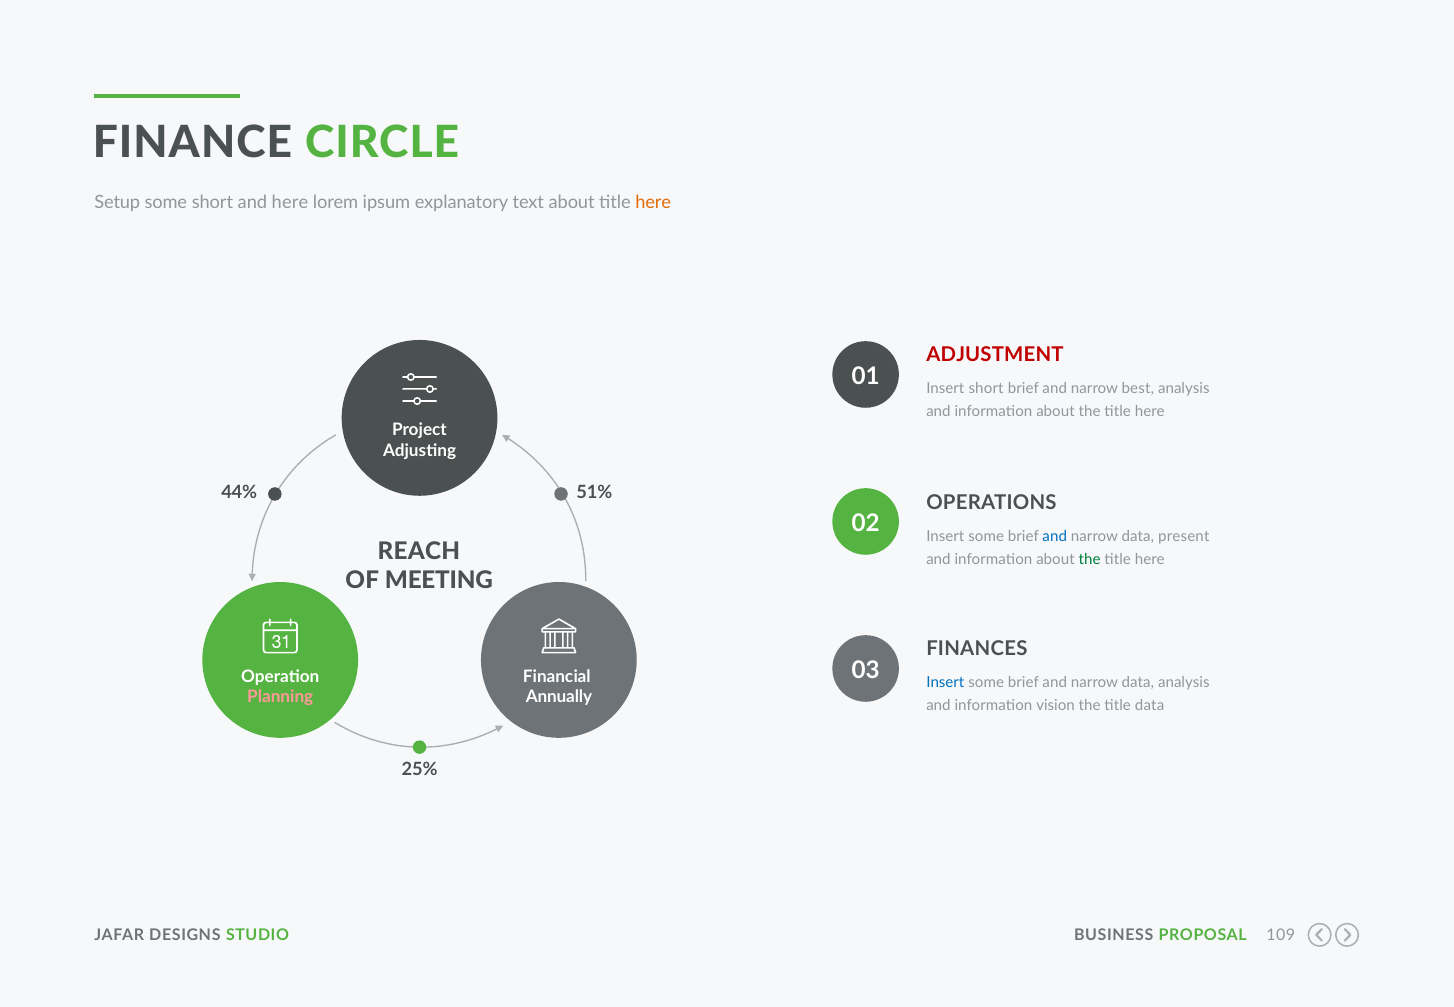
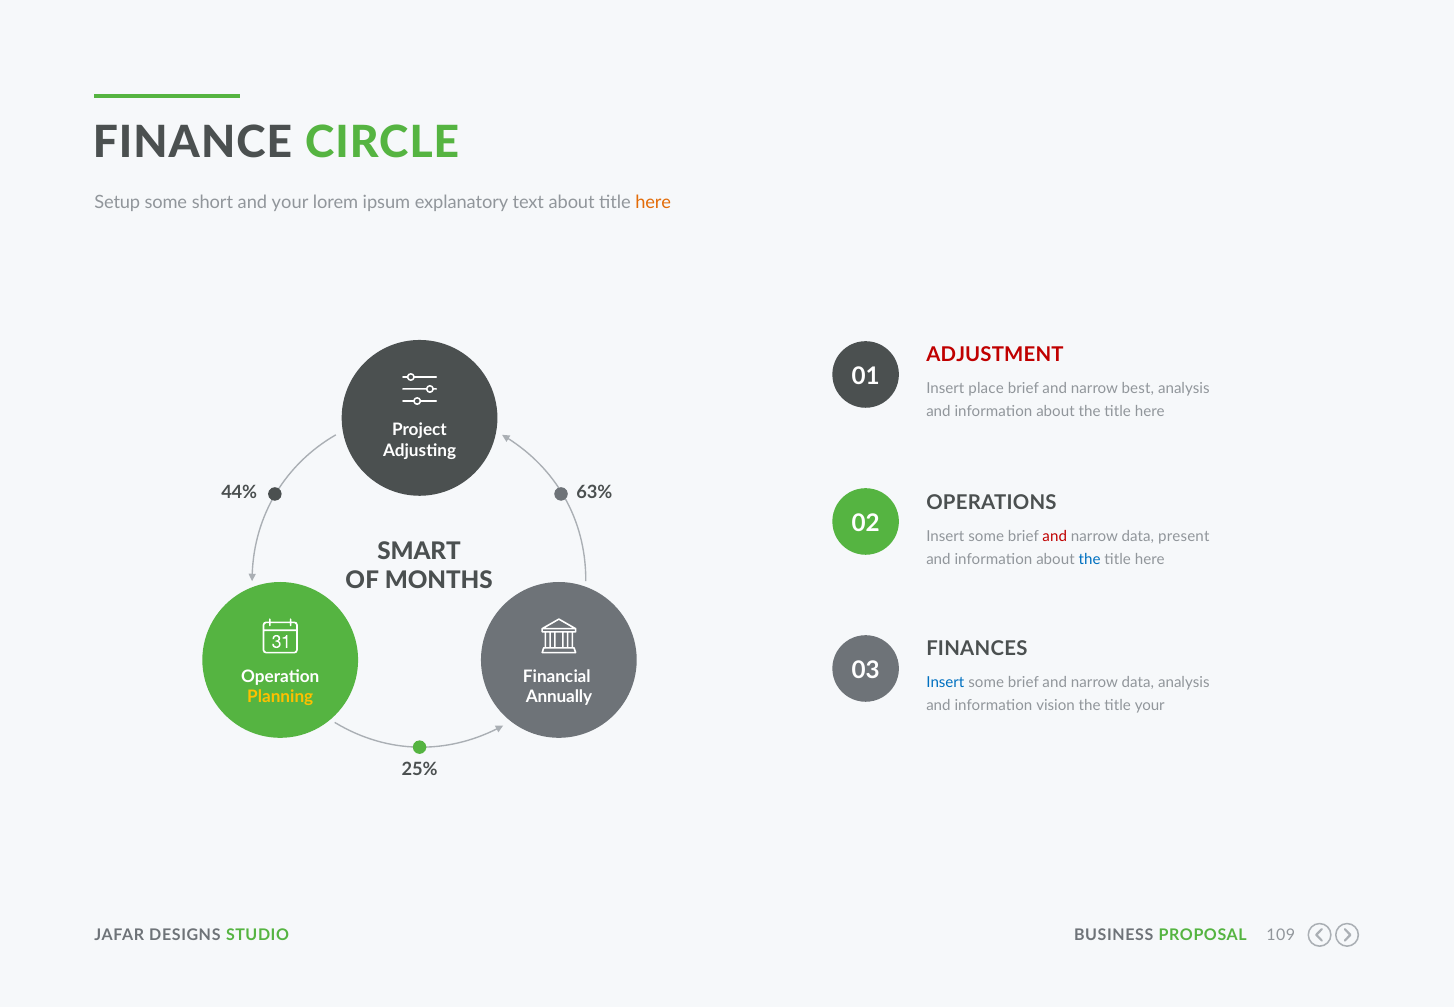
and here: here -> your
Insert short: short -> place
51%: 51% -> 63%
and at (1055, 536) colour: blue -> red
REACH: REACH -> SMART
the at (1090, 560) colour: green -> blue
MEETING: MEETING -> MONTHS
Planning colour: pink -> yellow
title data: data -> your
